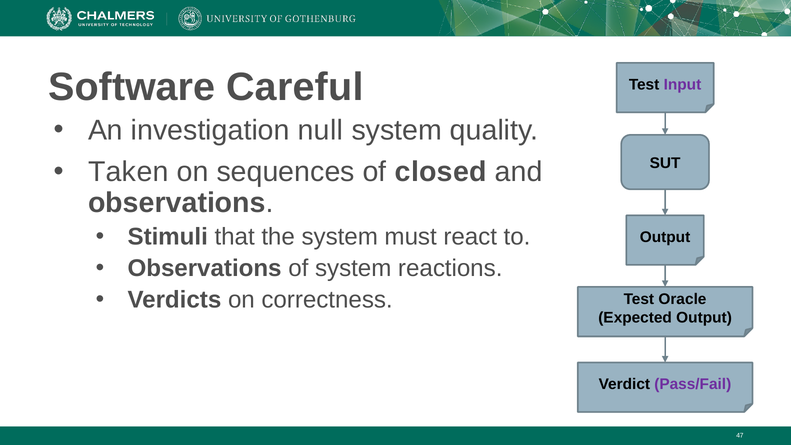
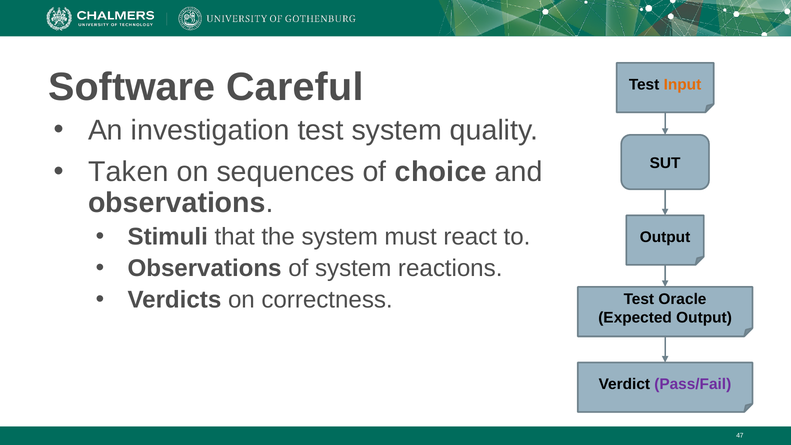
Input colour: purple -> orange
investigation null: null -> test
closed: closed -> choice
